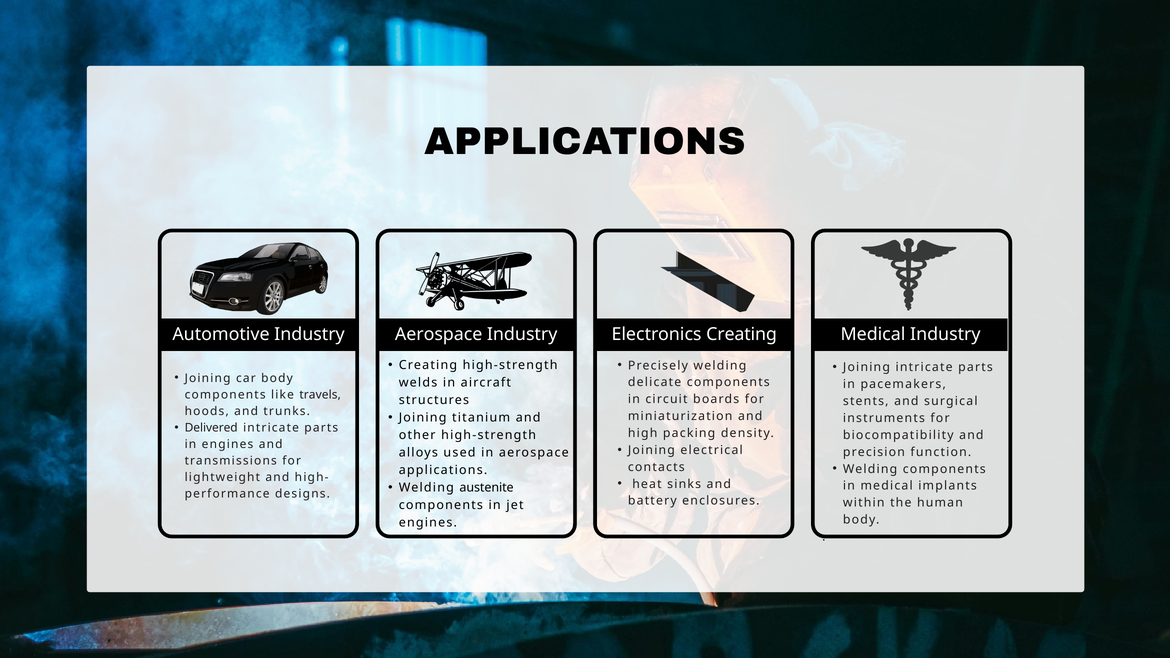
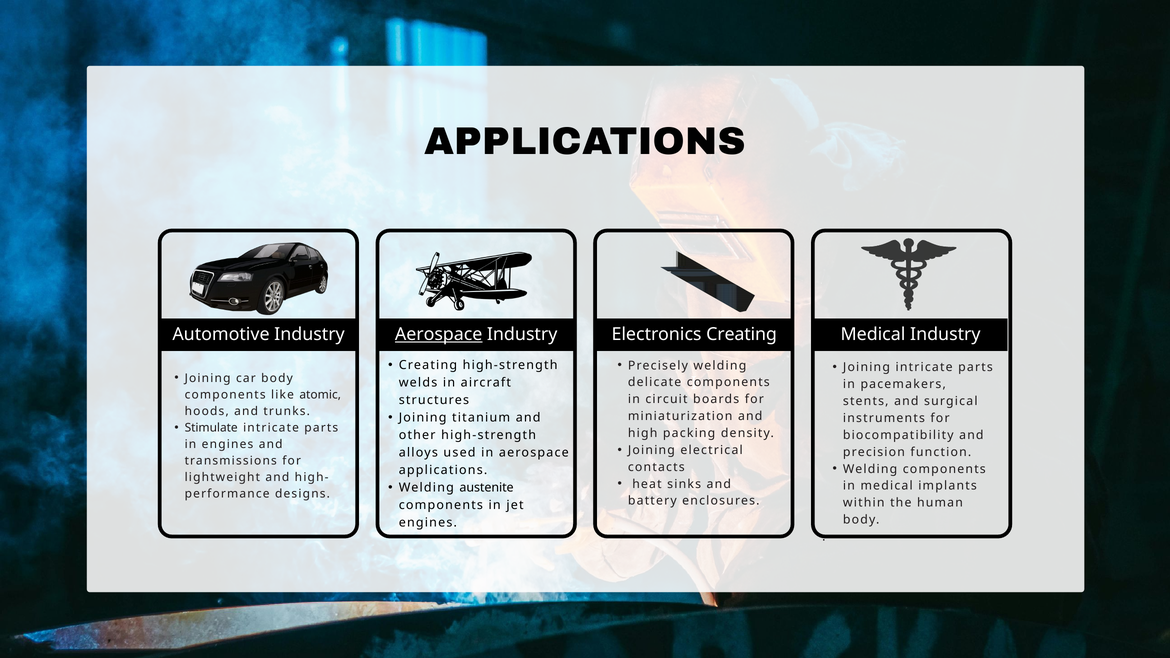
Aerospace at (439, 335) underline: none -> present
travels: travels -> atomic
Delivered: Delivered -> Stimulate
